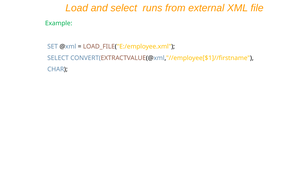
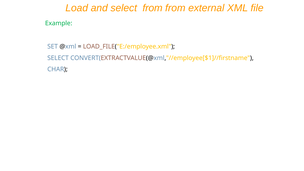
select runs: runs -> from
